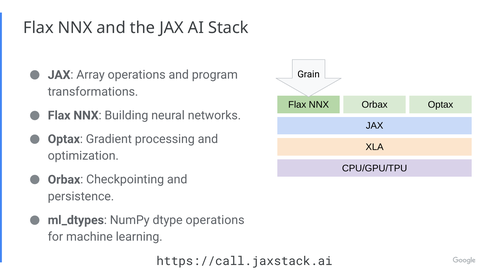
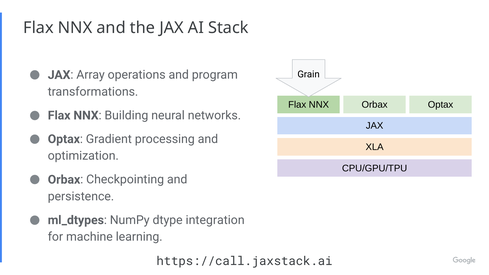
dtype operations: operations -> integration
